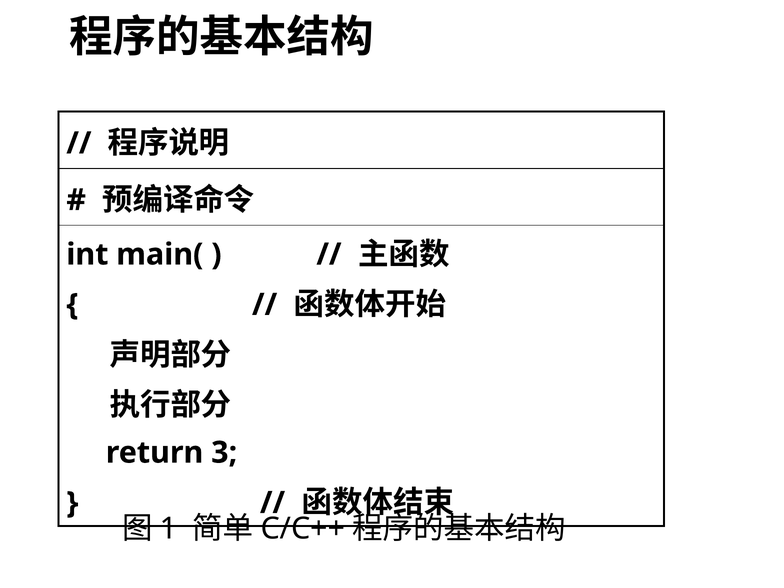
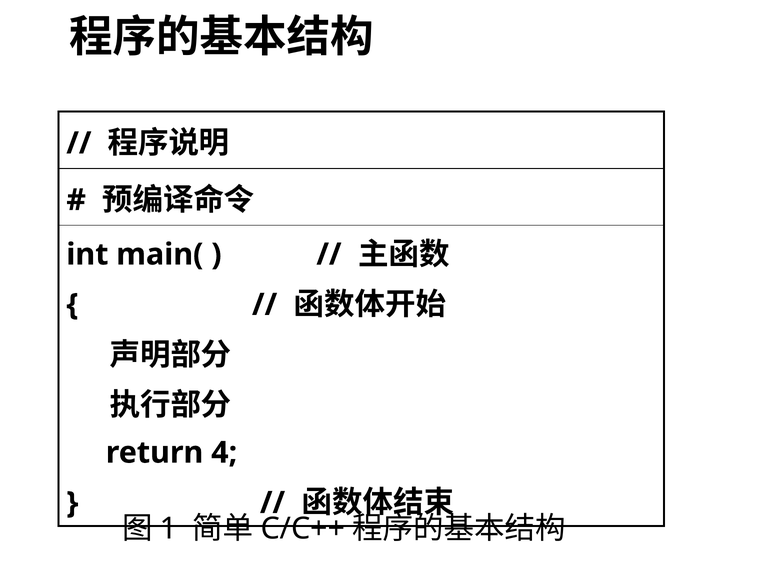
3: 3 -> 4
